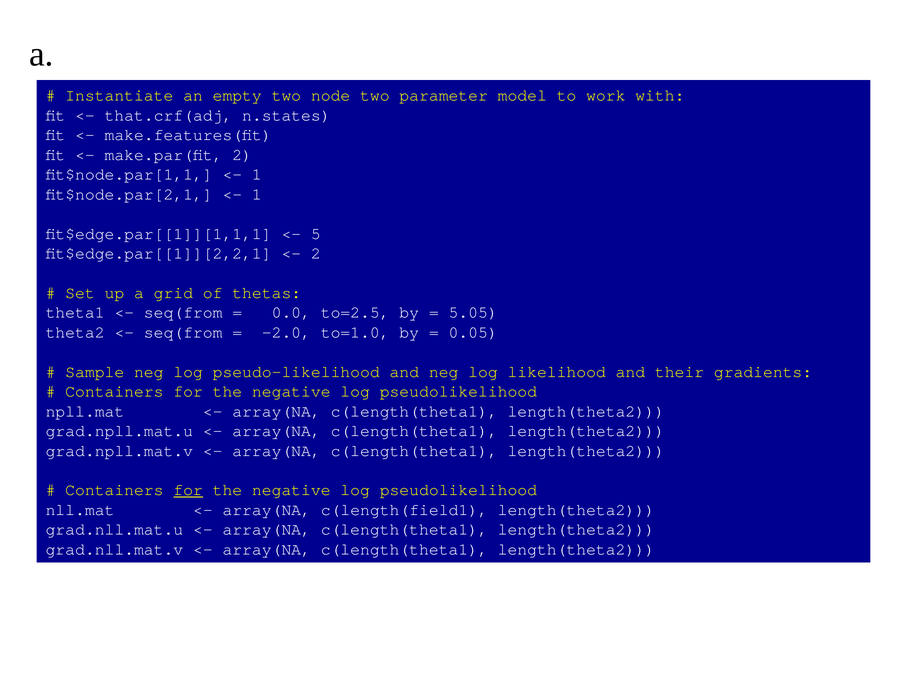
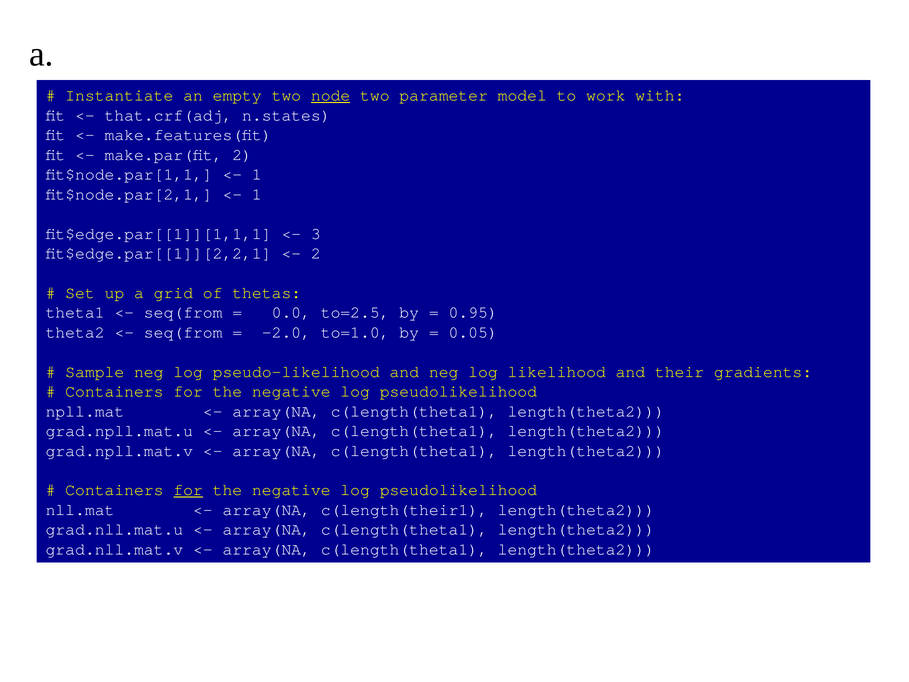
node underline: none -> present
5: 5 -> 3
5.05: 5.05 -> 0.95
c(length(field1: c(length(field1 -> c(length(their1
